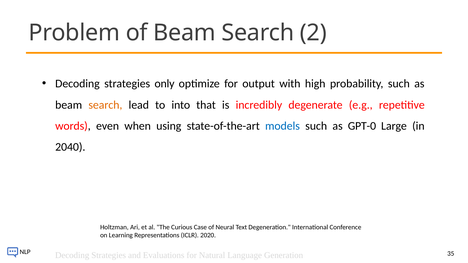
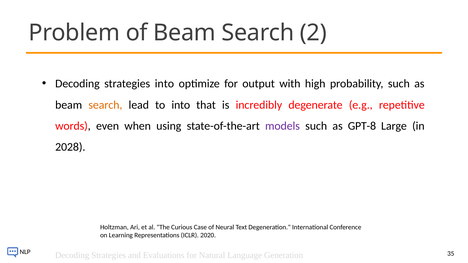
strategies only: only -> into
models colour: blue -> purple
GPT-0: GPT-0 -> GPT-8
2040: 2040 -> 2028
